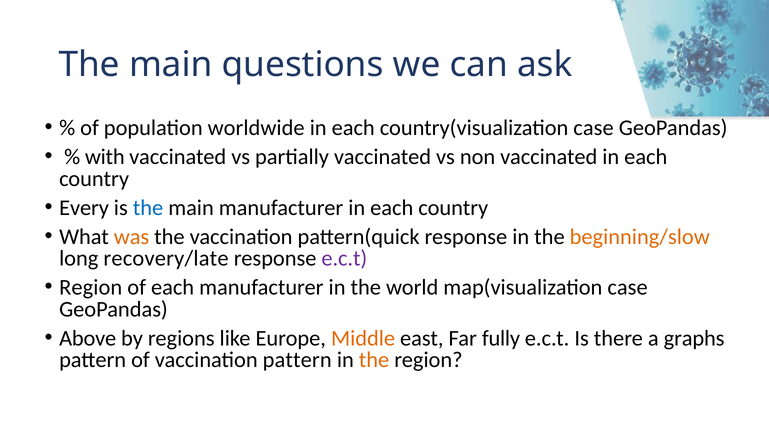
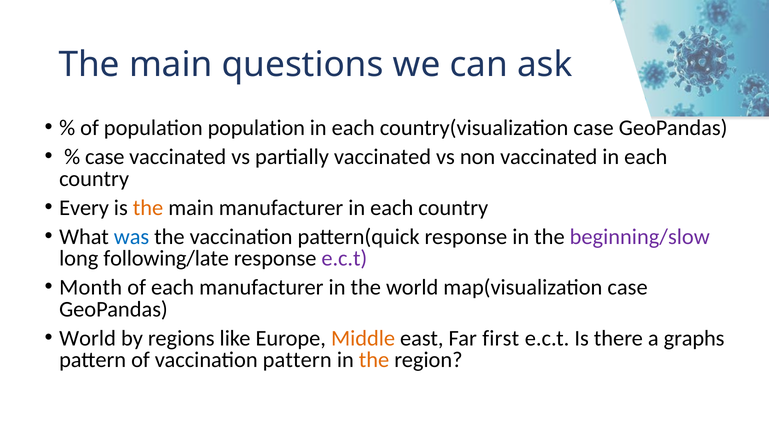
population worldwide: worldwide -> population
with at (105, 157): with -> case
the at (148, 208) colour: blue -> orange
was colour: orange -> blue
beginning/slow colour: orange -> purple
recovery/late: recovery/late -> following/late
Region at (91, 288): Region -> Month
Above at (88, 339): Above -> World
fully: fully -> first
